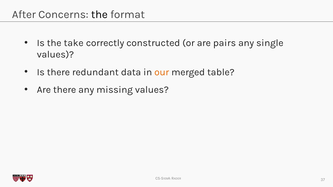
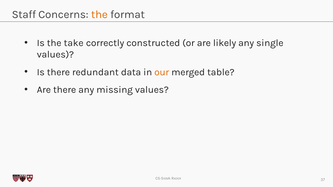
After: After -> Staff
the at (99, 15) colour: black -> orange
pairs: pairs -> likely
